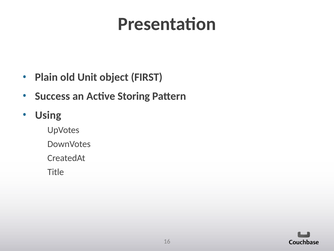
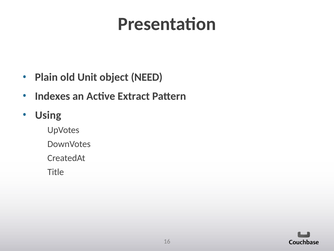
FIRST: FIRST -> NEED
Success: Success -> Indexes
Storing: Storing -> Extract
